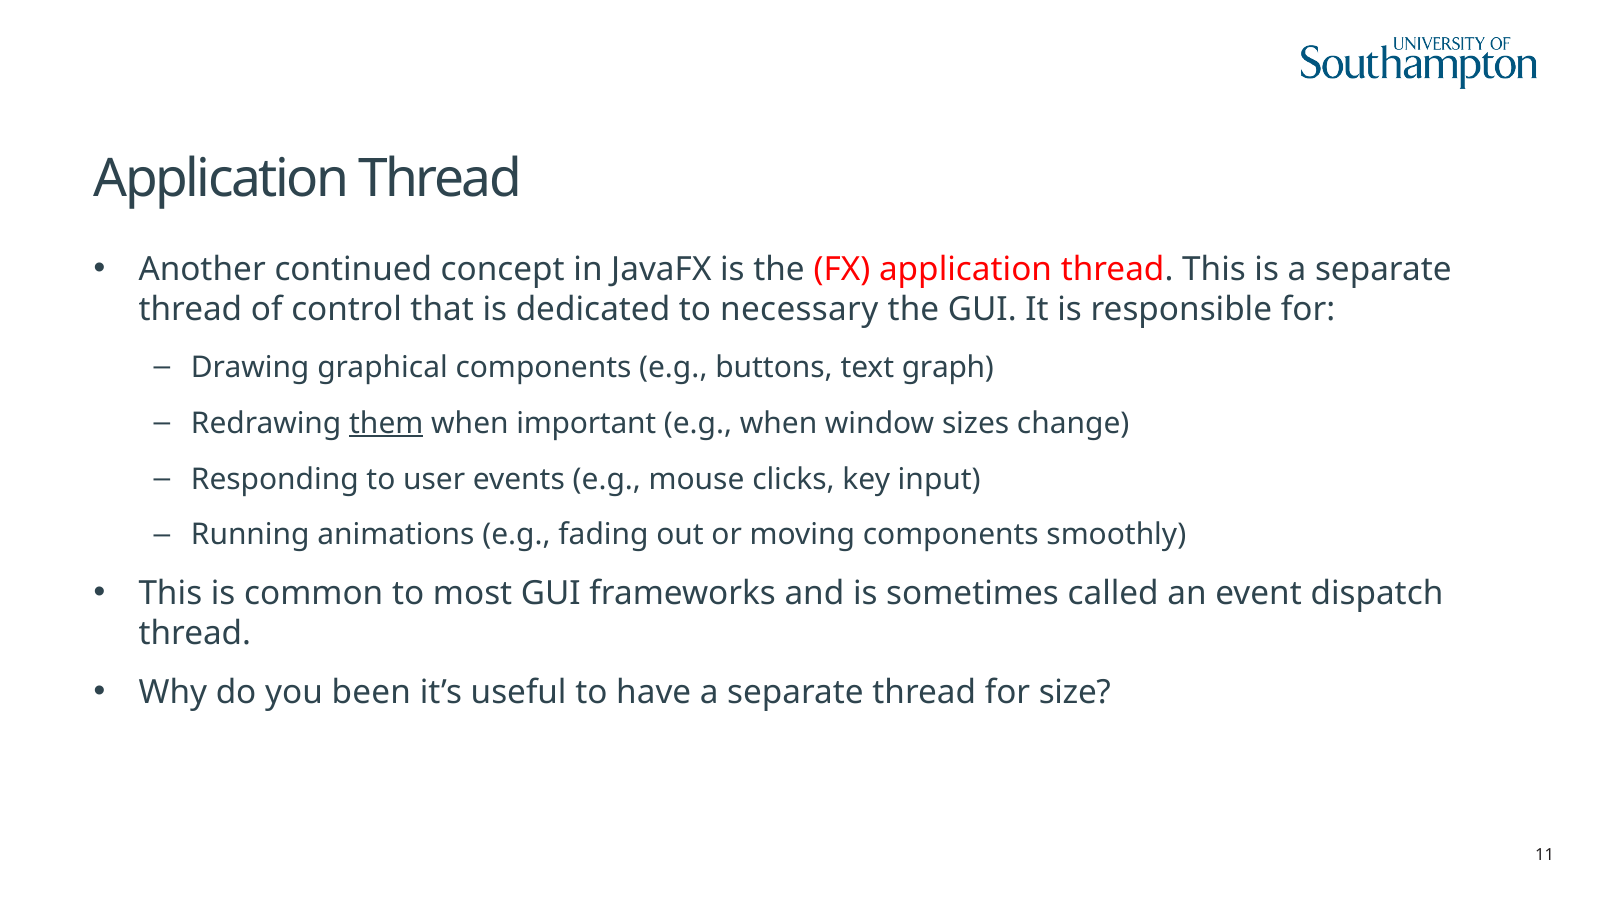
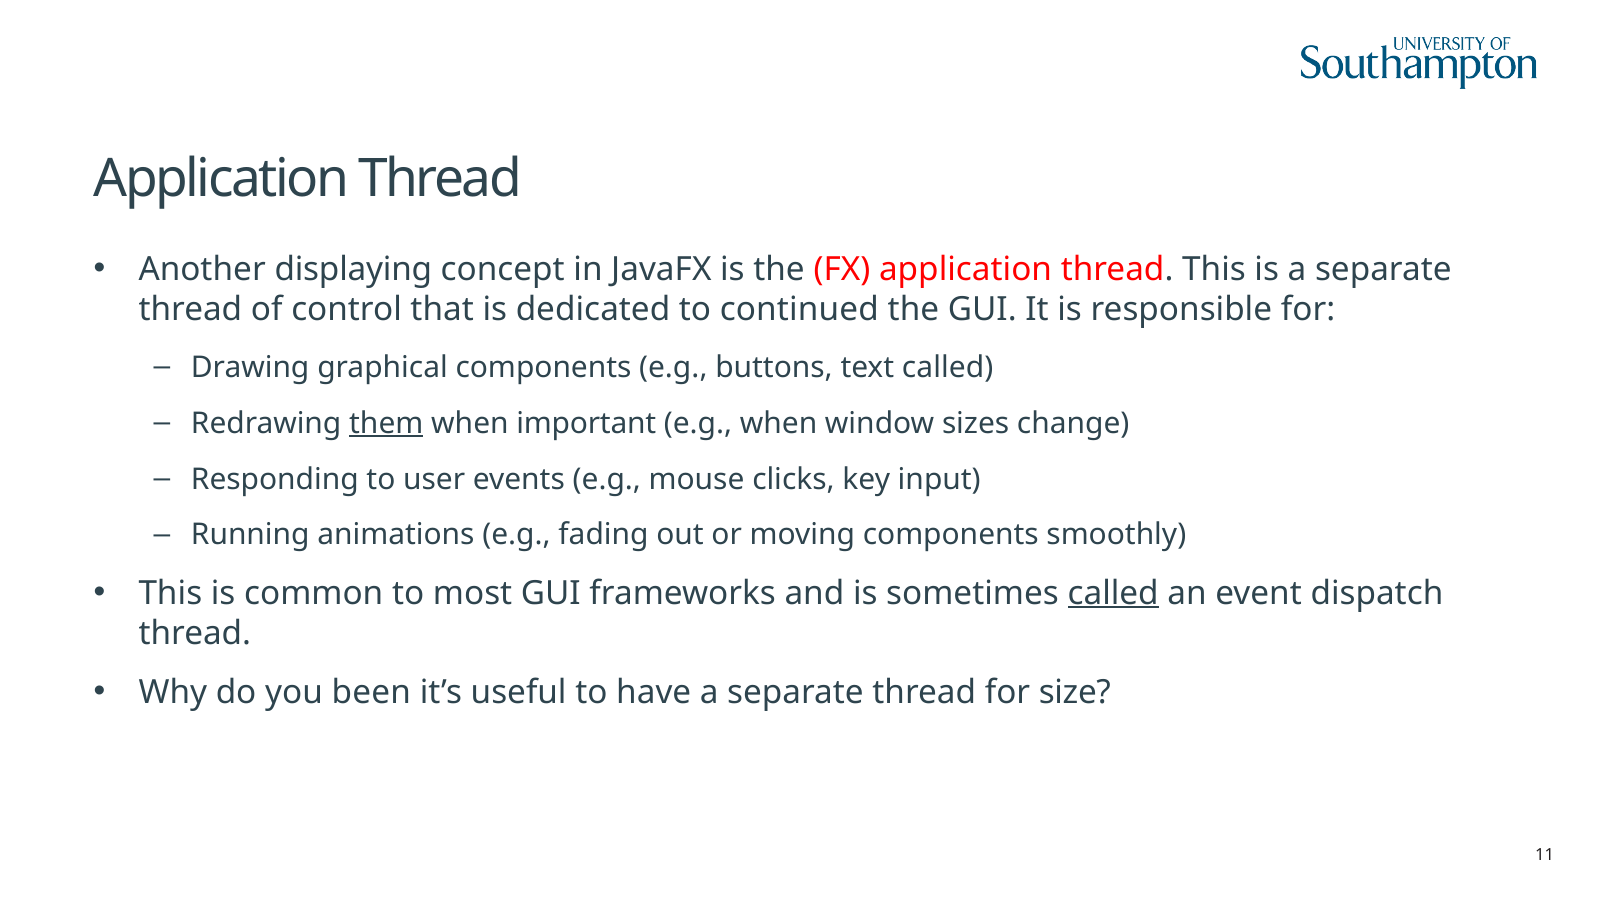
continued: continued -> displaying
necessary: necessary -> continued
text graph: graph -> called
called at (1113, 593) underline: none -> present
